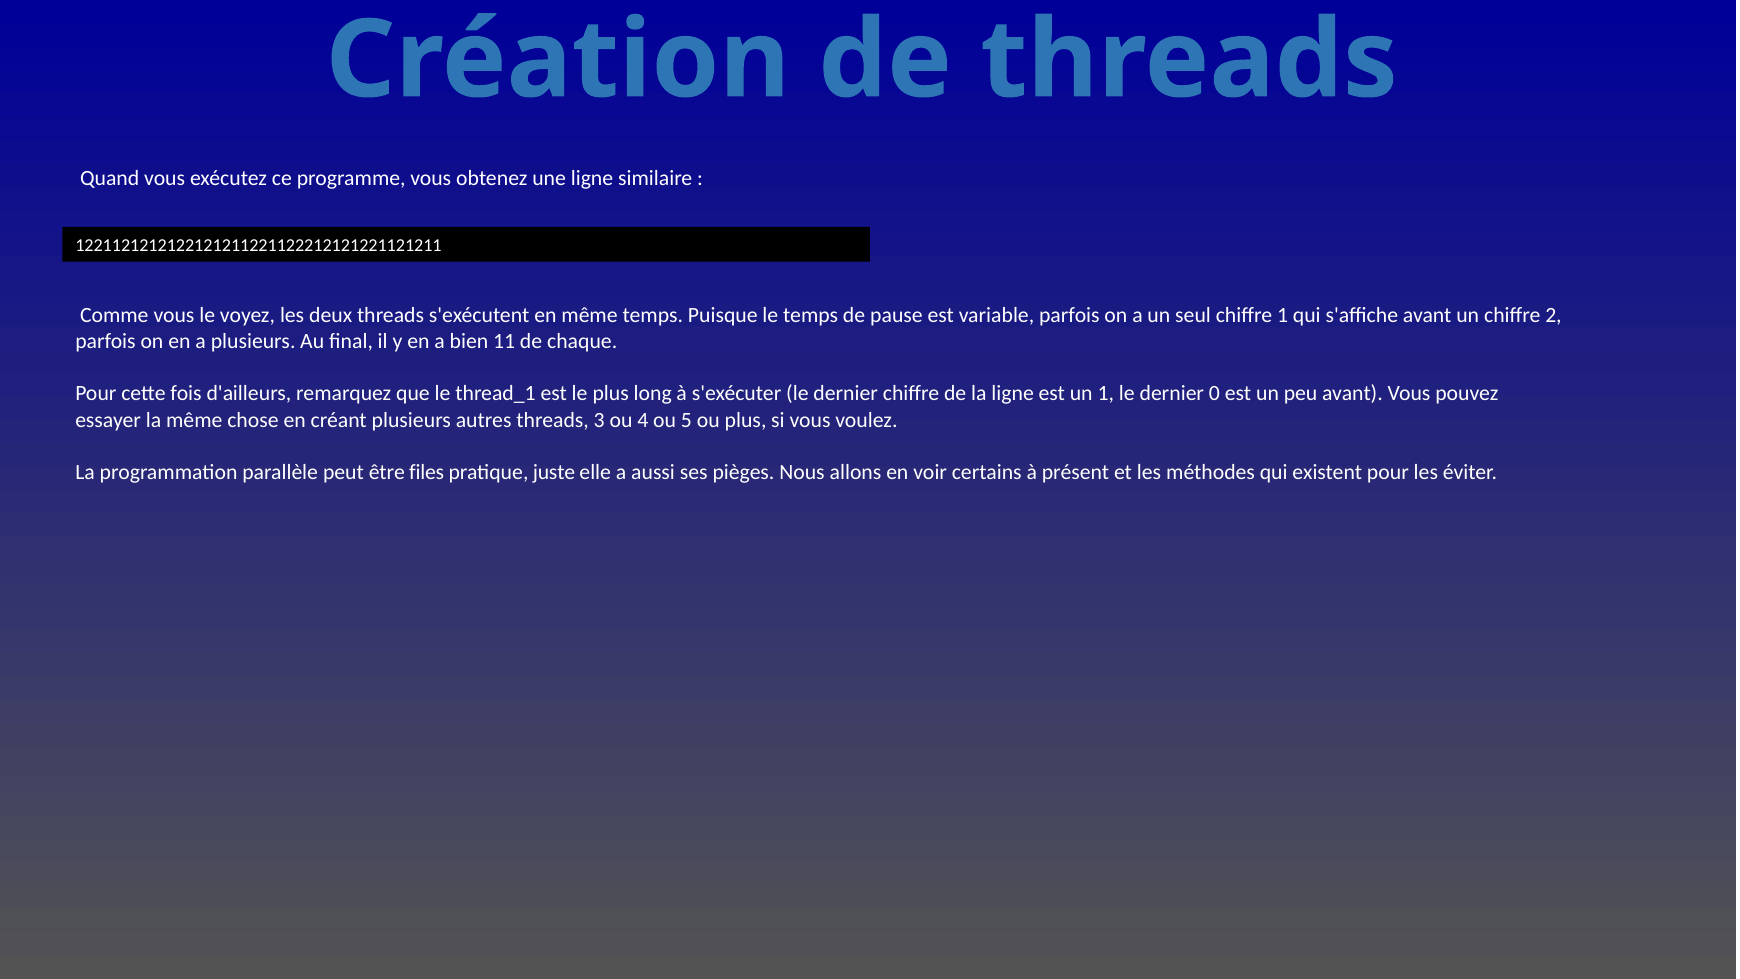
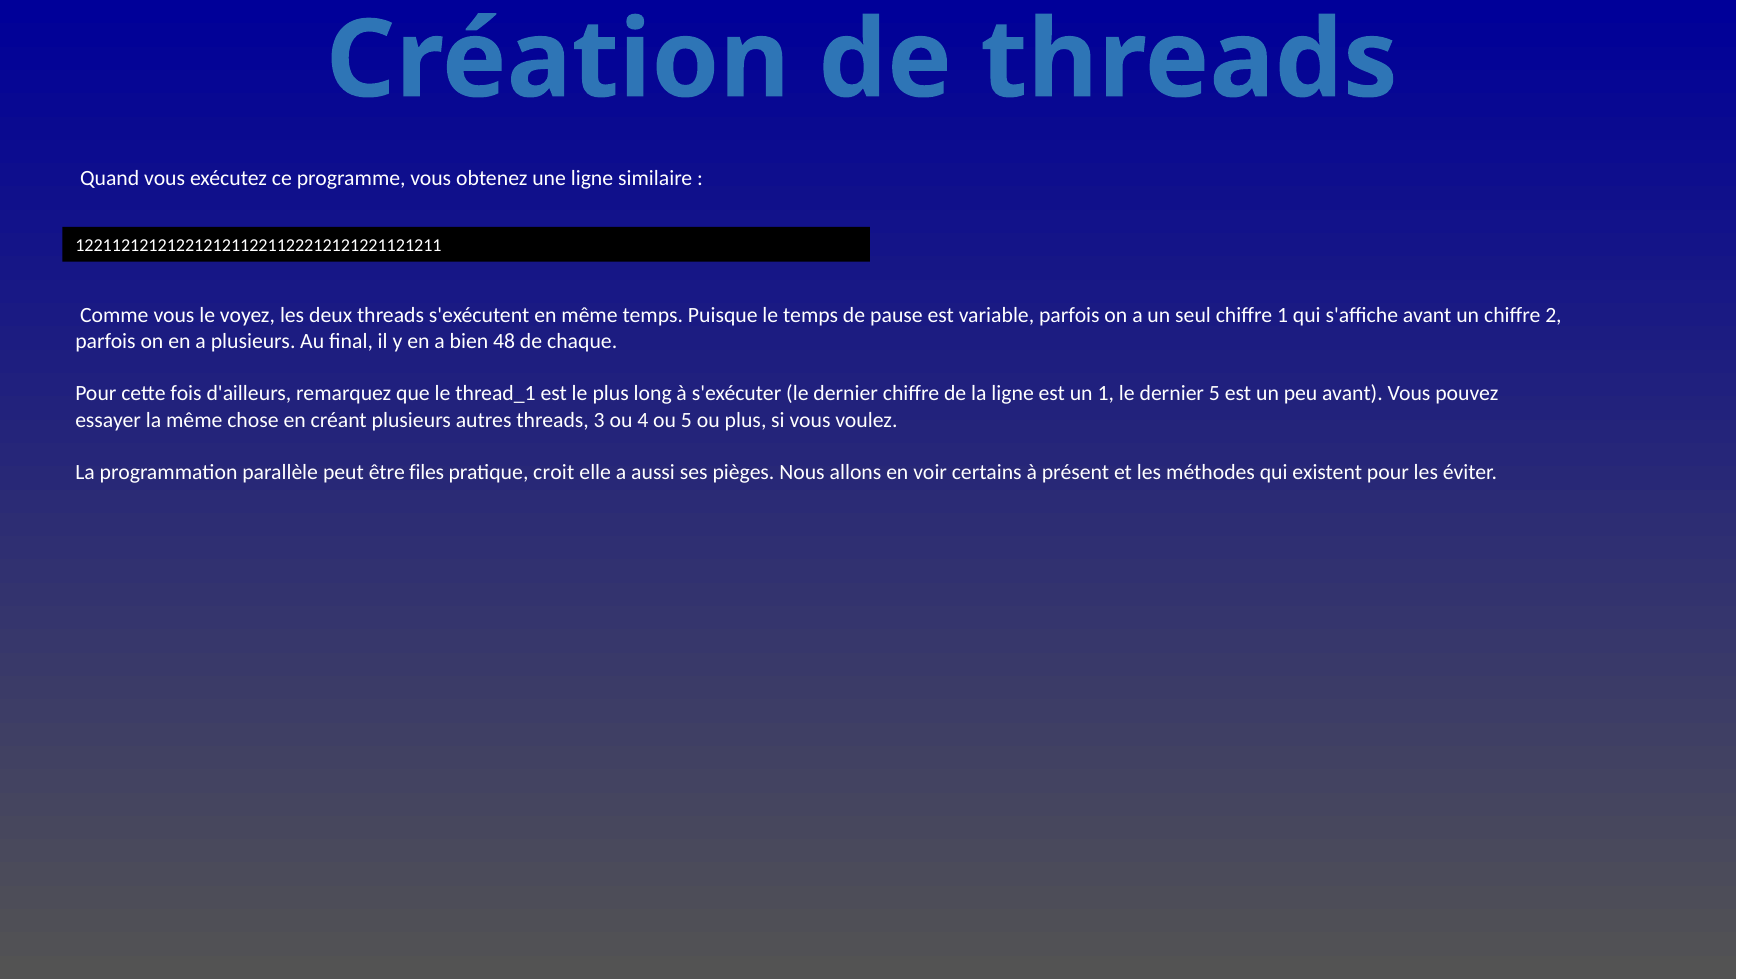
11: 11 -> 48
dernier 0: 0 -> 5
juste: juste -> croit
